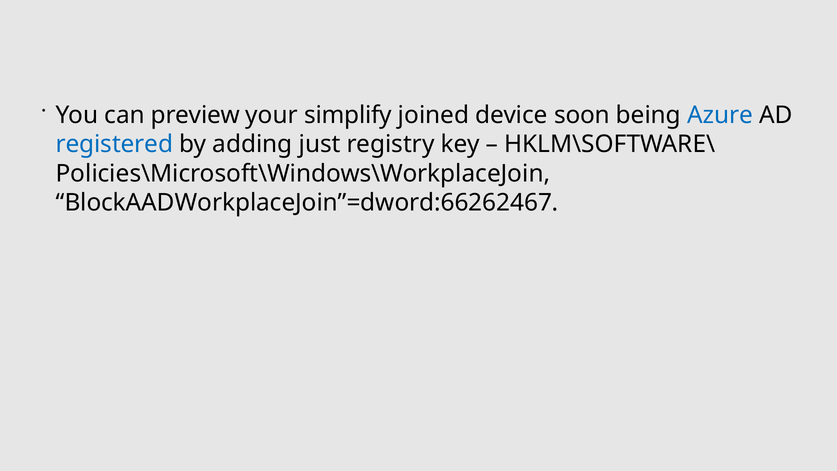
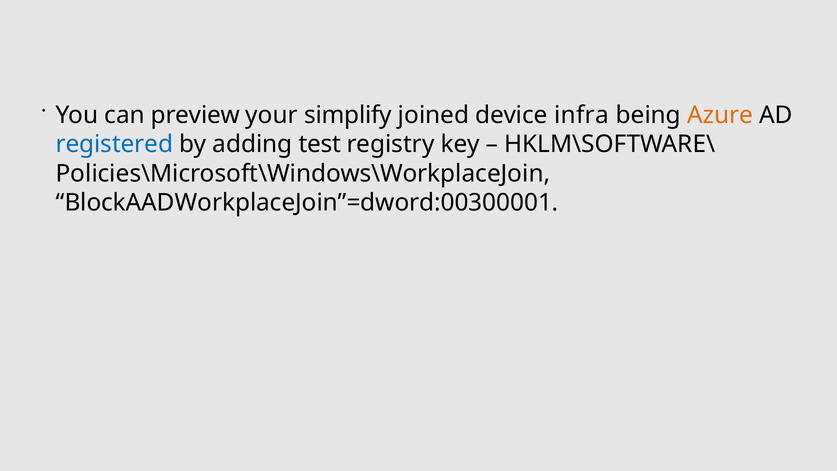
soon: soon -> infra
Azure colour: blue -> orange
just: just -> test
BlockAADWorkplaceJoin”=dword:66262467: BlockAADWorkplaceJoin”=dword:66262467 -> BlockAADWorkplaceJoin”=dword:00300001
